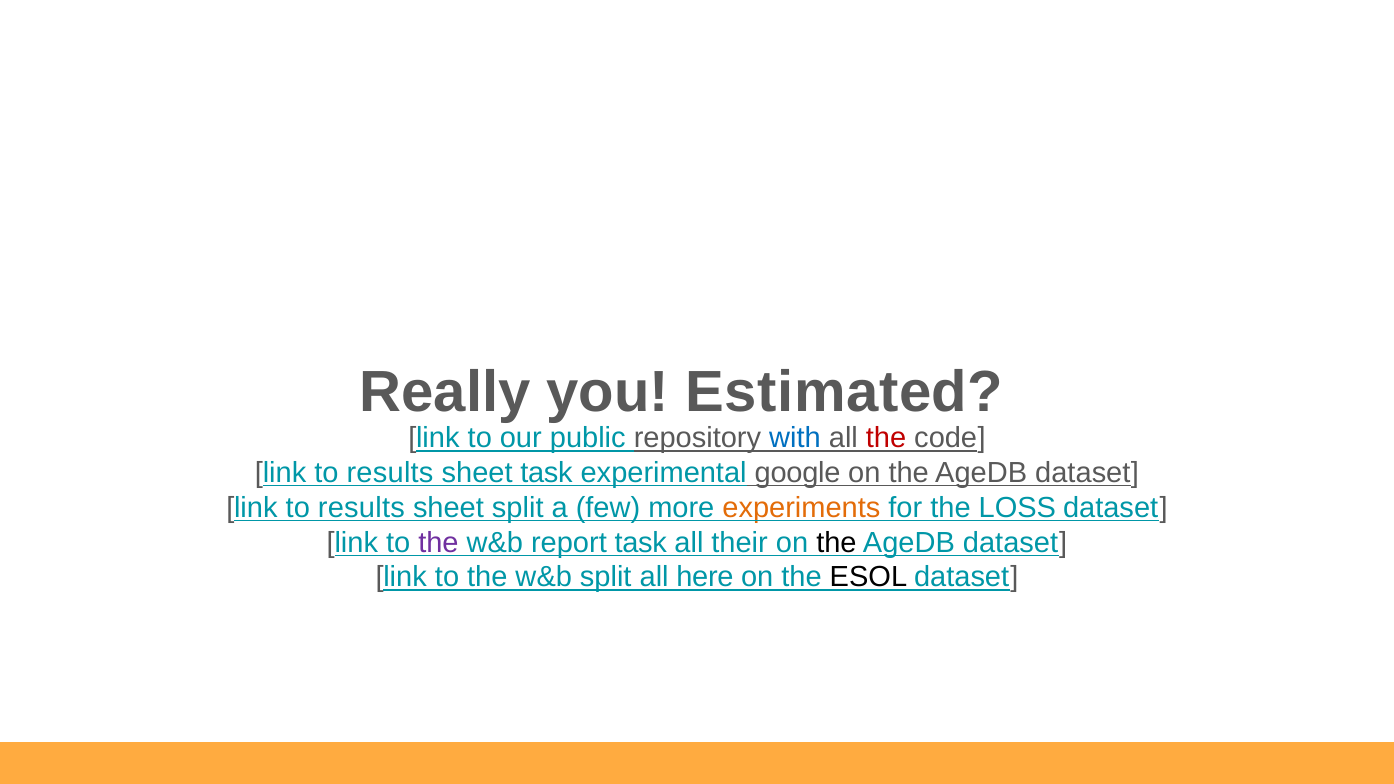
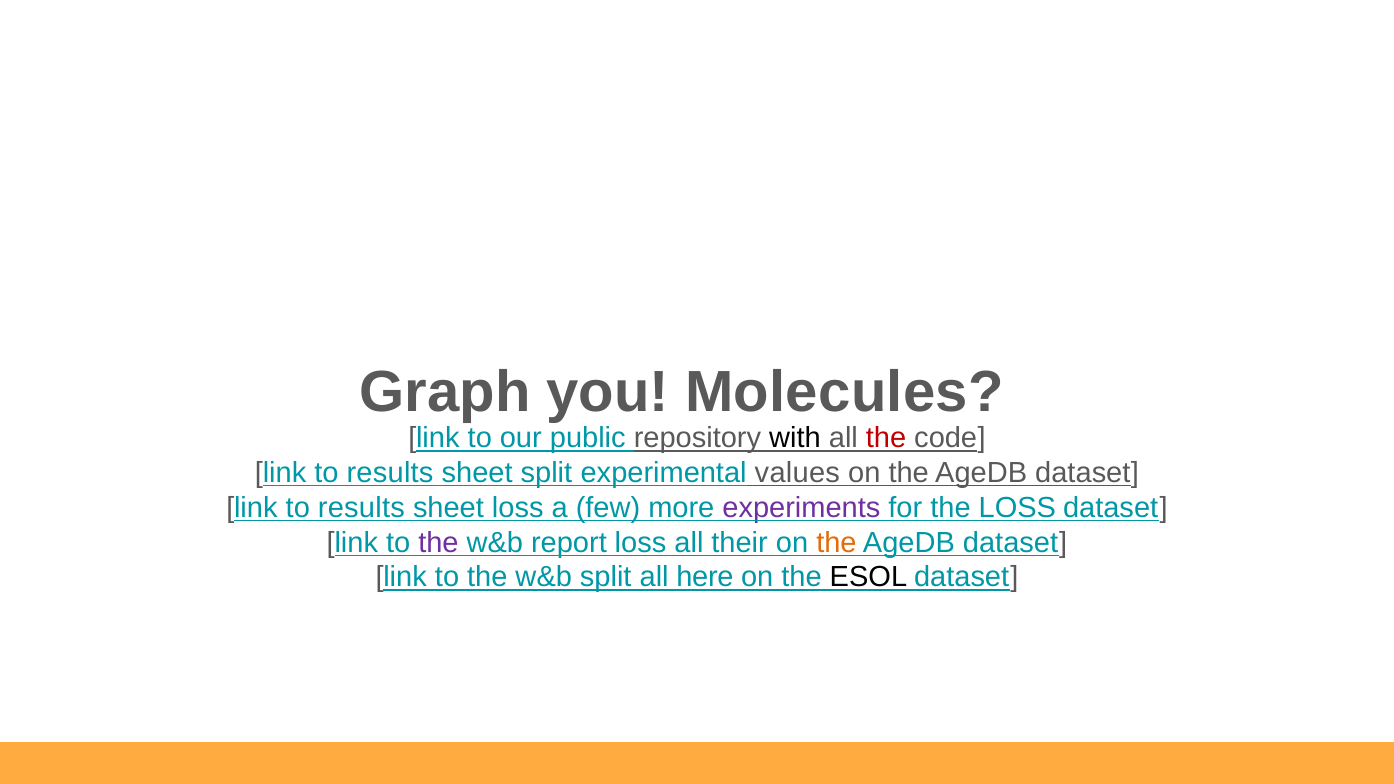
Really: Really -> Graph
Estimated: Estimated -> Molecules
with colour: blue -> black
sheet task: task -> split
google: google -> values
sheet split: split -> loss
experiments colour: orange -> purple
report task: task -> loss
the at (836, 543) colour: black -> orange
